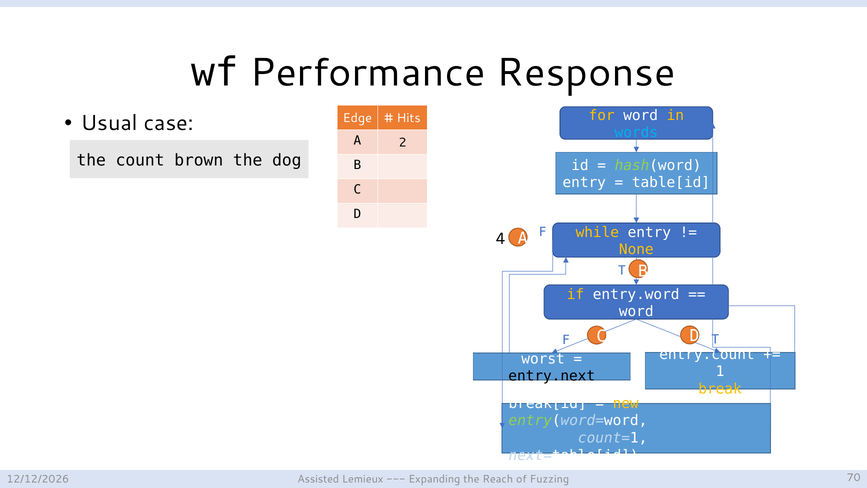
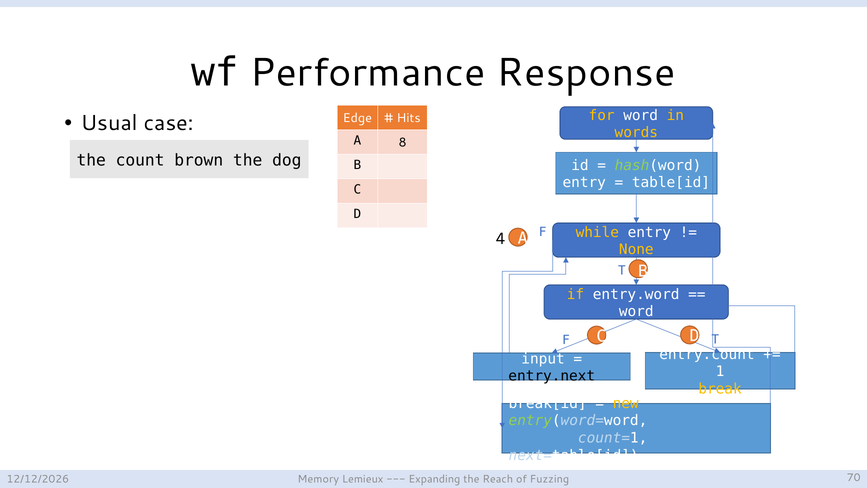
words colour: light blue -> yellow
2: 2 -> 8
worst: worst -> input
Assisted: Assisted -> Memory
